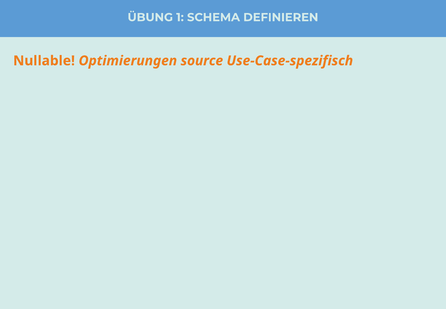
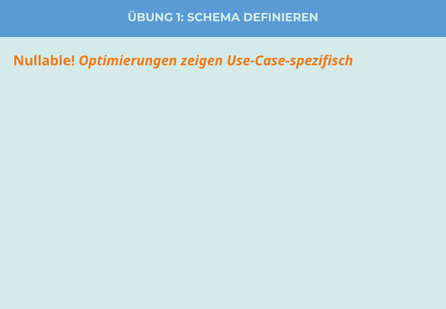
source: source -> zeigen
